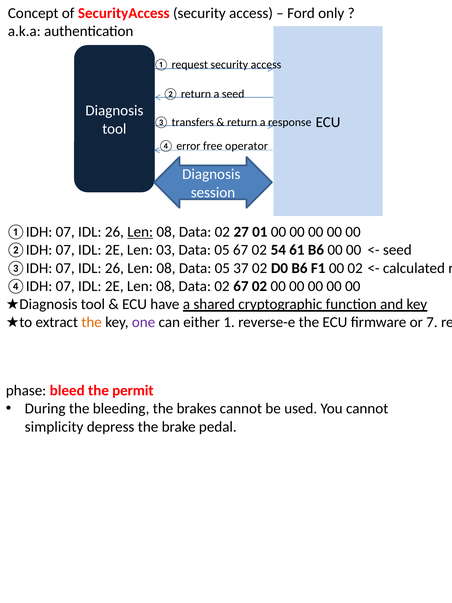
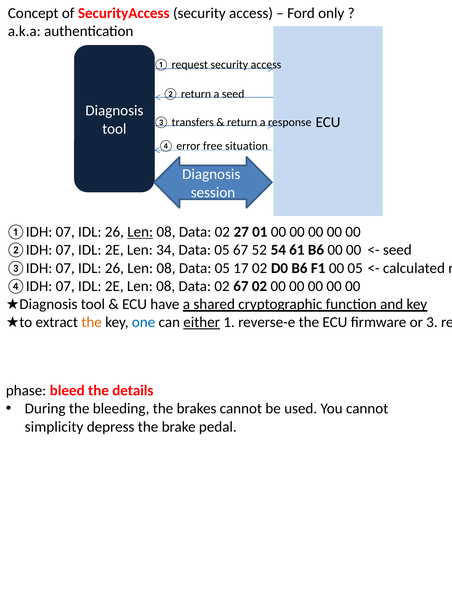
operator: operator -> situation
03: 03 -> 34
05 67 02: 02 -> 52
37: 37 -> 17
00 02: 02 -> 05
one colour: purple -> blue
either underline: none -> present
7: 7 -> 3
permit: permit -> details
